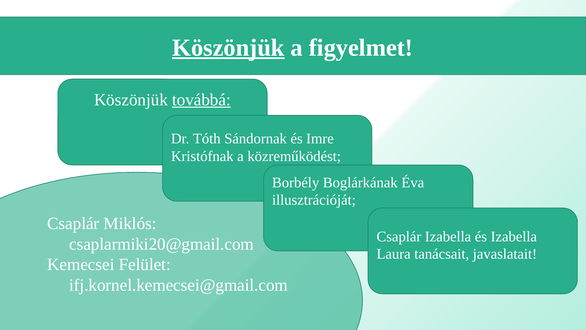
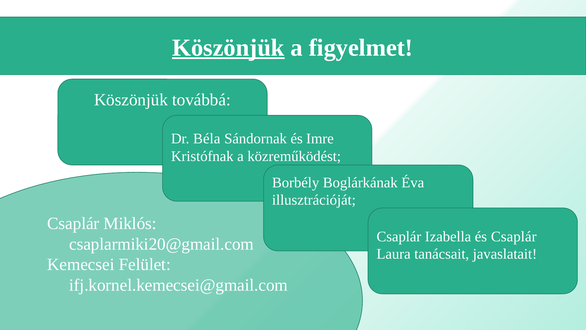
továbbá underline: present -> none
Tóth: Tóth -> Béla
és Izabella: Izabella -> Csaplár
